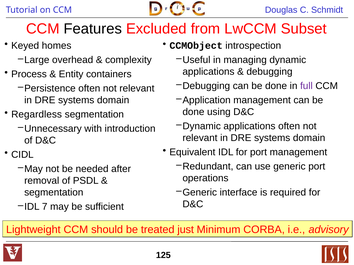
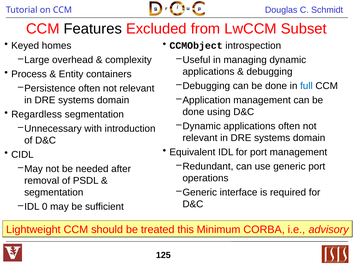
full colour: purple -> blue
7: 7 -> 0
just: just -> this
